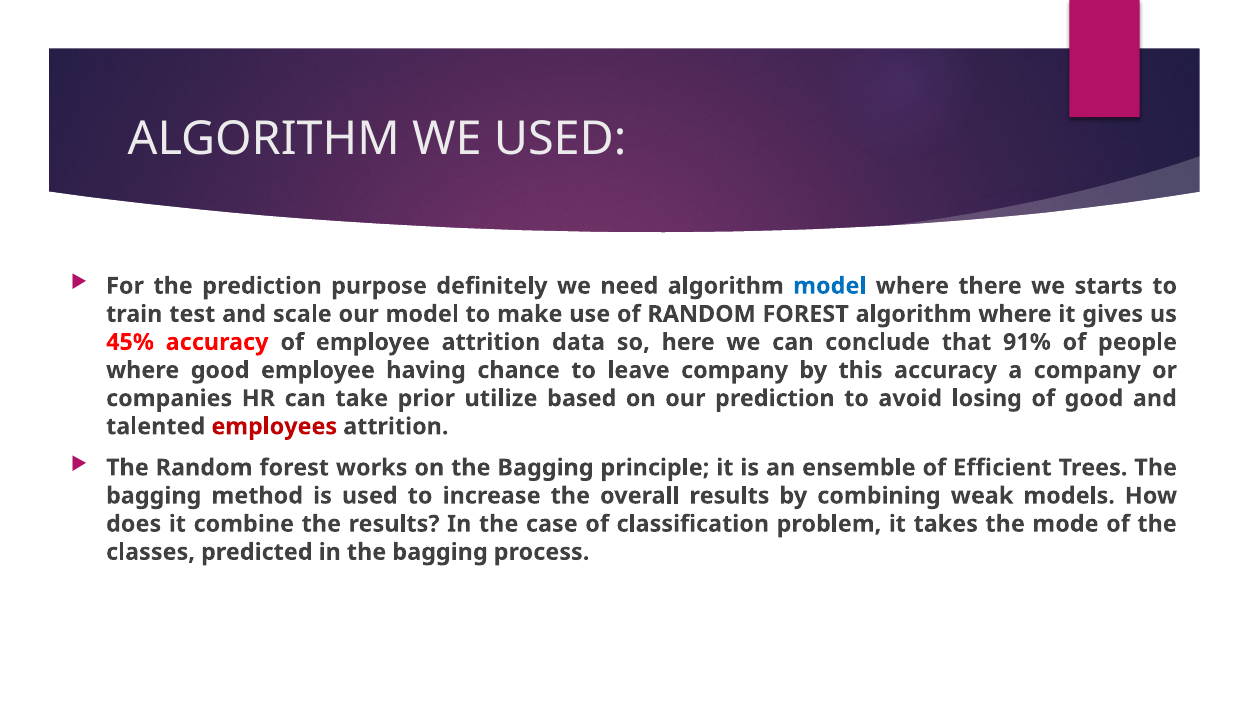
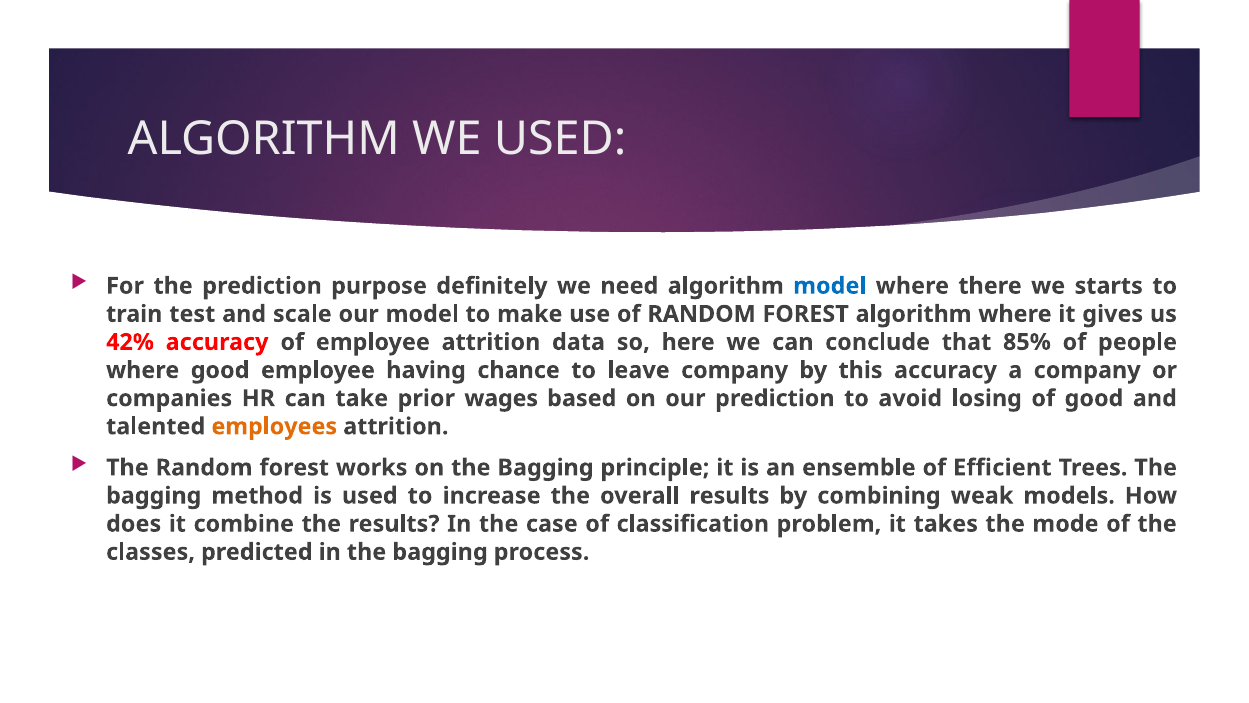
45%: 45% -> 42%
91%: 91% -> 85%
utilize: utilize -> wages
employees colour: red -> orange
